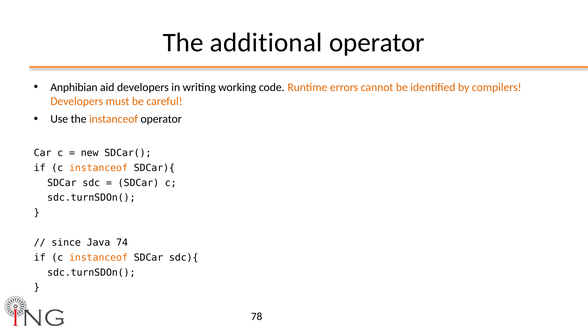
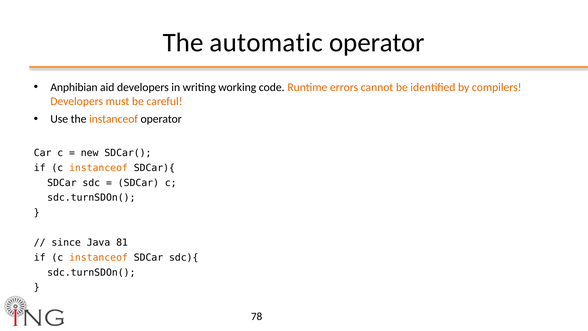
additional: additional -> automatic
74: 74 -> 81
